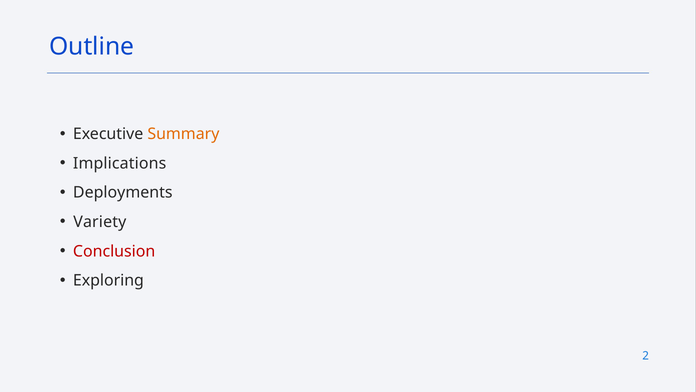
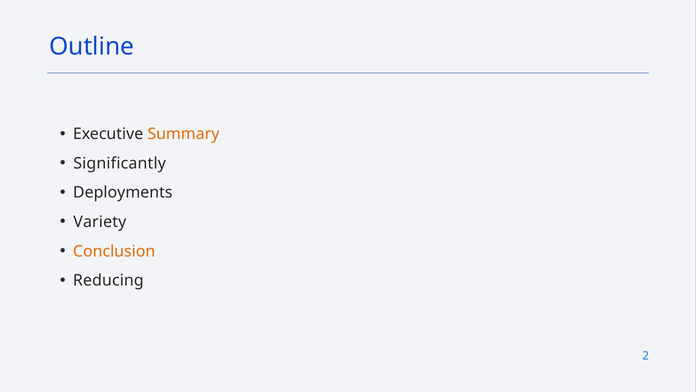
Implications: Implications -> Significantly
Conclusion colour: red -> orange
Exploring: Exploring -> Reducing
